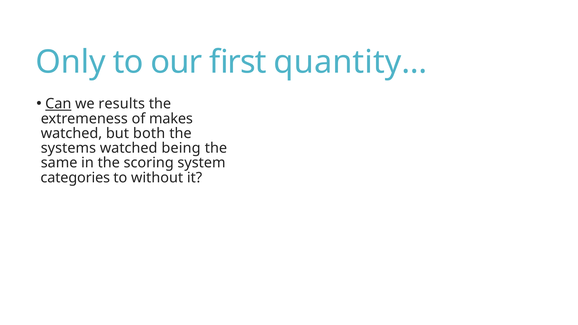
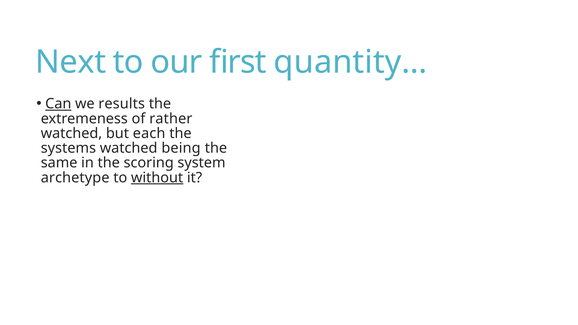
Only: Only -> Next
makes: makes -> rather
both: both -> each
categories: categories -> archetype
without underline: none -> present
